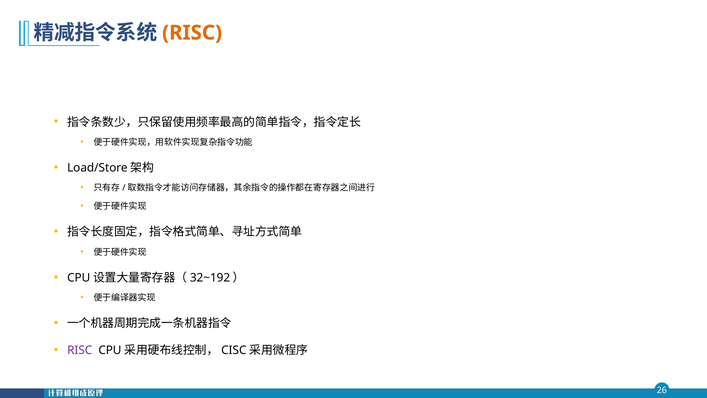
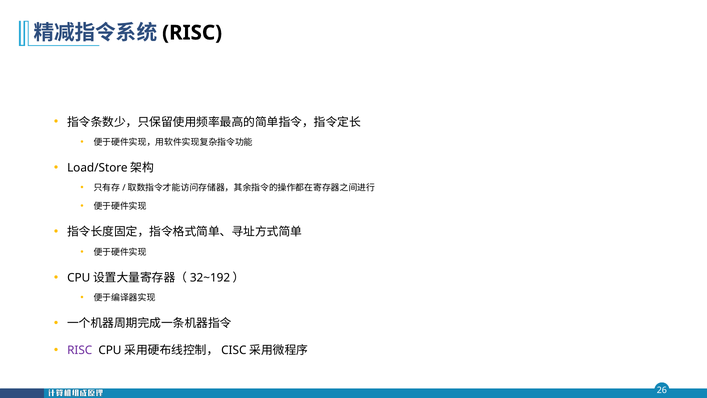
RISC at (192, 33) colour: orange -> black
